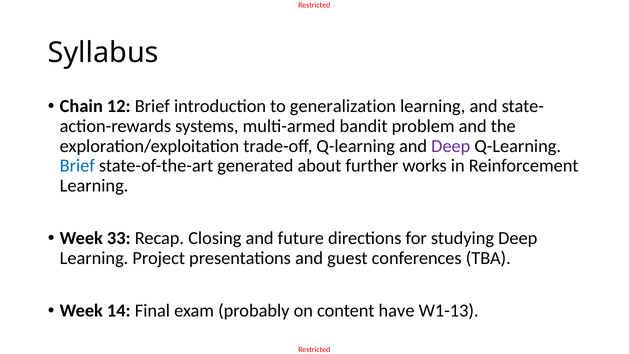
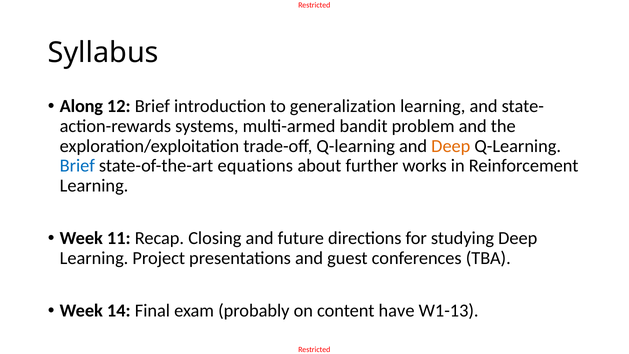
Chain: Chain -> Along
Deep at (451, 146) colour: purple -> orange
generated: generated -> equations
33: 33 -> 11
